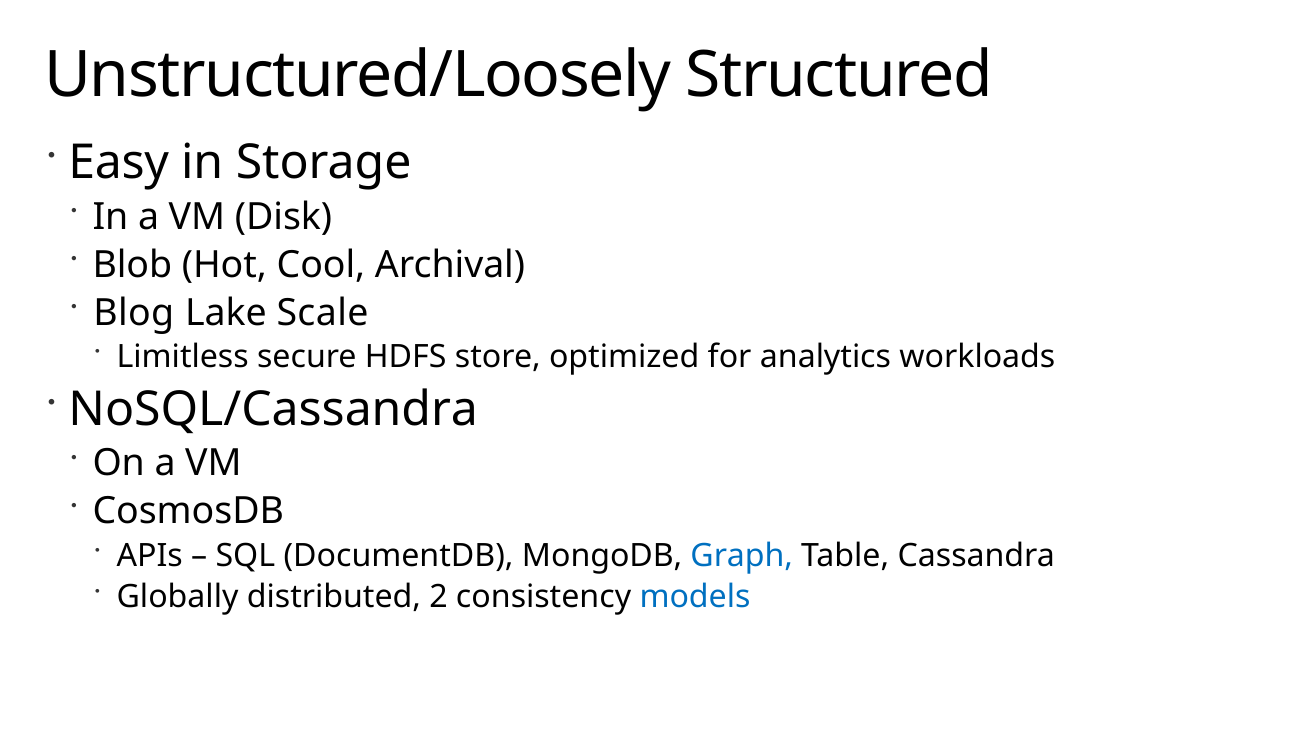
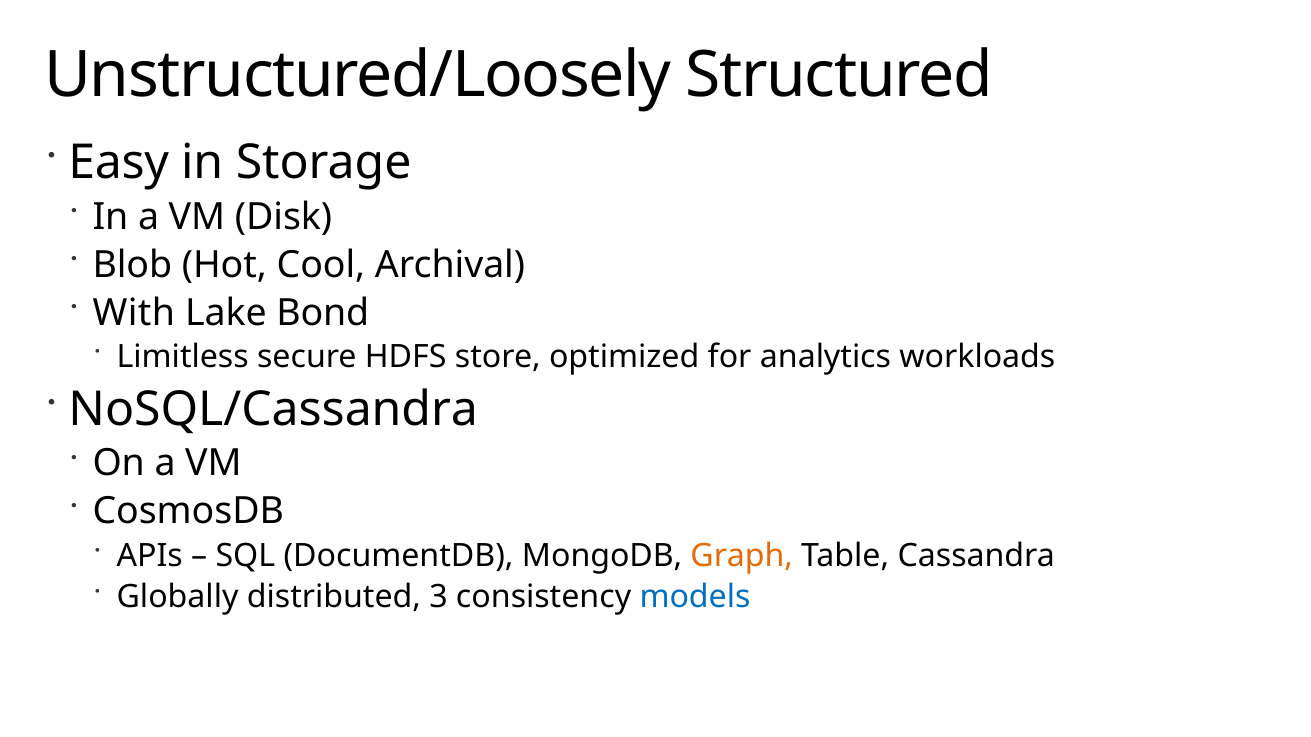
Blog: Blog -> With
Scale: Scale -> Bond
Graph colour: blue -> orange
2: 2 -> 3
